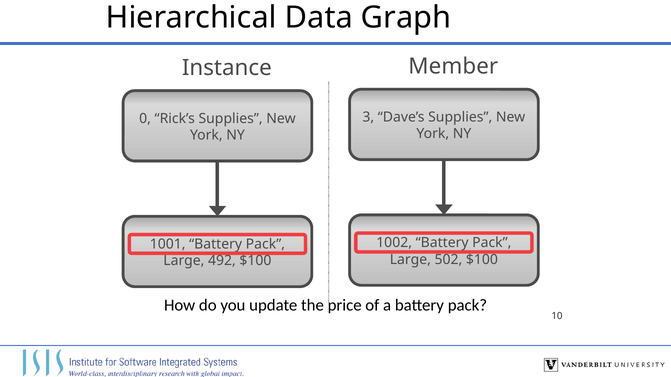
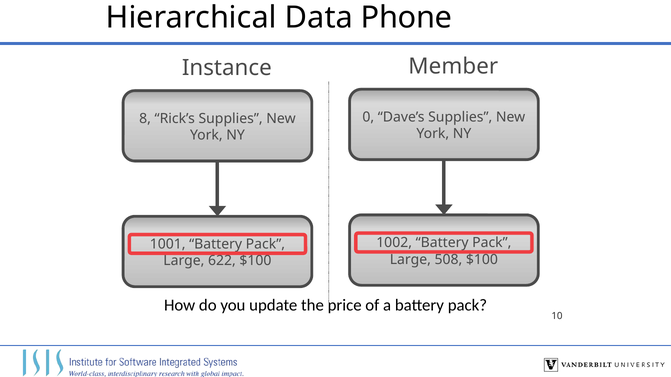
Graph: Graph -> Phone
3: 3 -> 0
0: 0 -> 8
502: 502 -> 508
492: 492 -> 622
